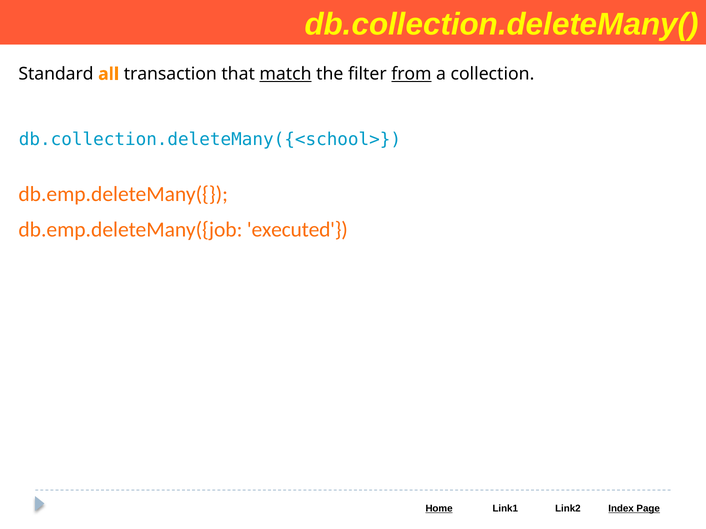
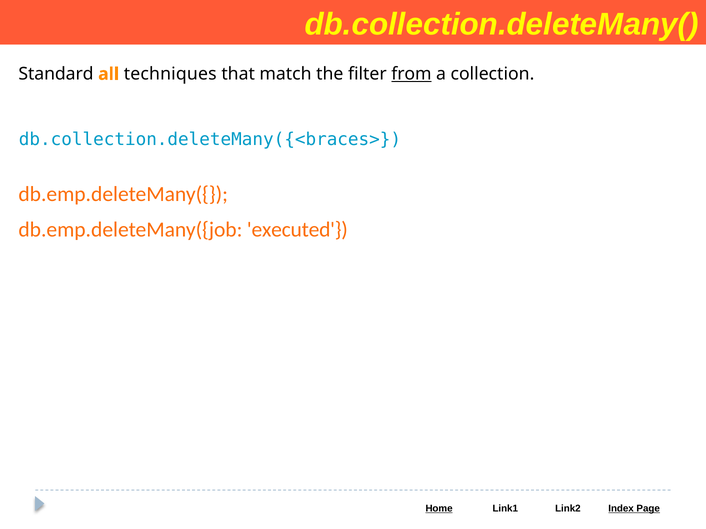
transaction: transaction -> techniques
match underline: present -> none
db.collection.deleteMany({<school>: db.collection.deleteMany({<school> -> db.collection.deleteMany({<braces>
